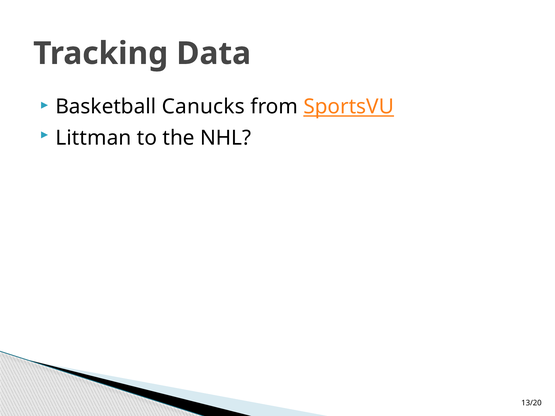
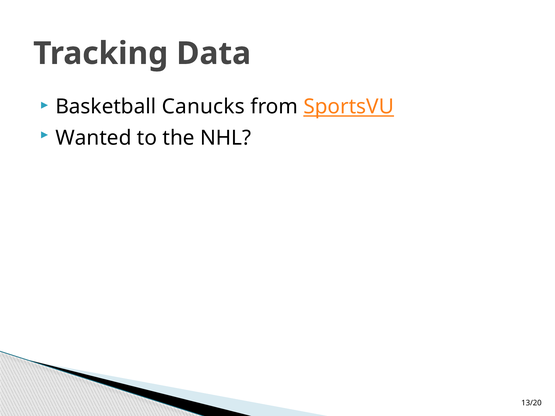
Littman: Littman -> Wanted
